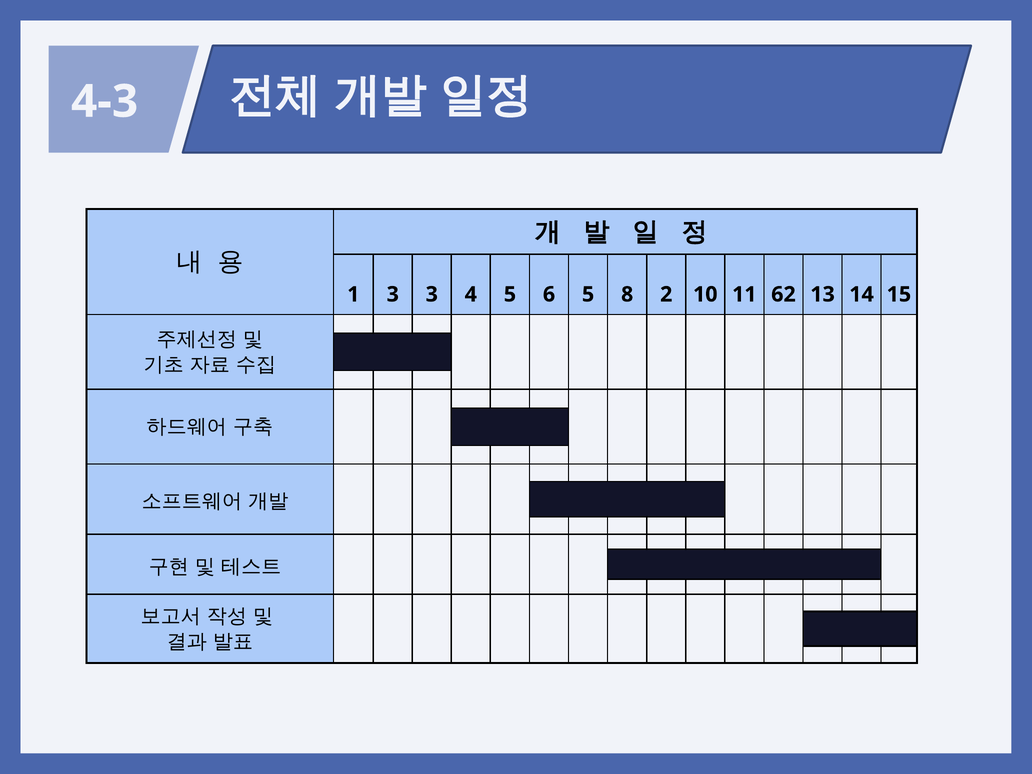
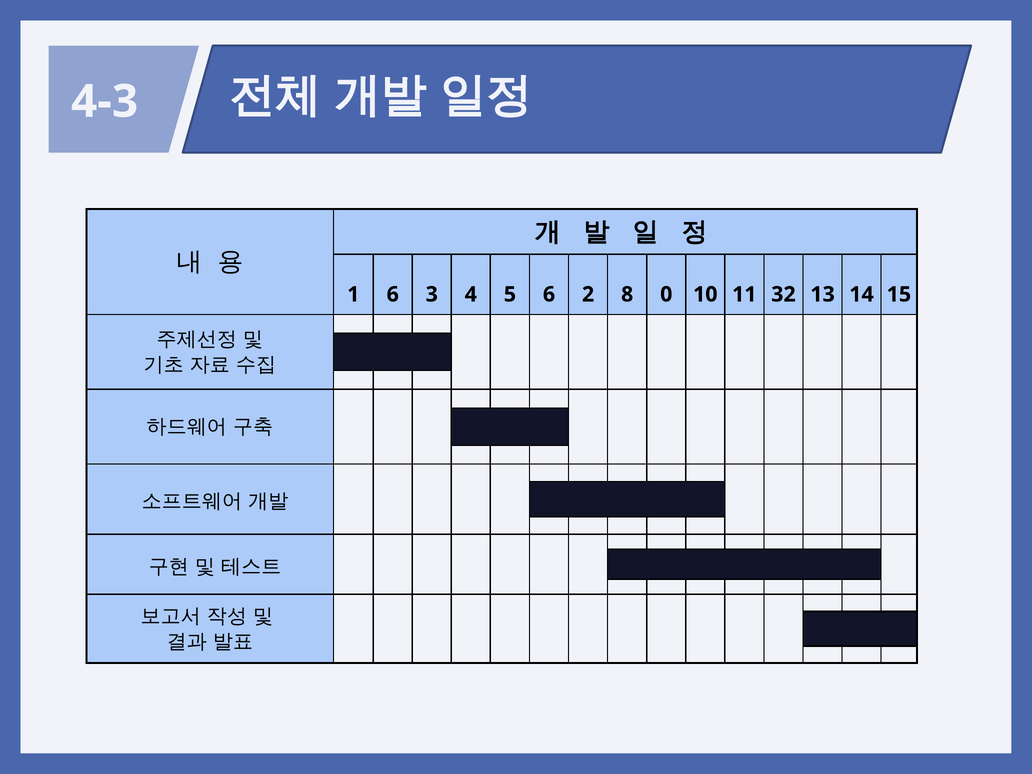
1 3: 3 -> 6
6 5: 5 -> 2
2: 2 -> 0
62: 62 -> 32
